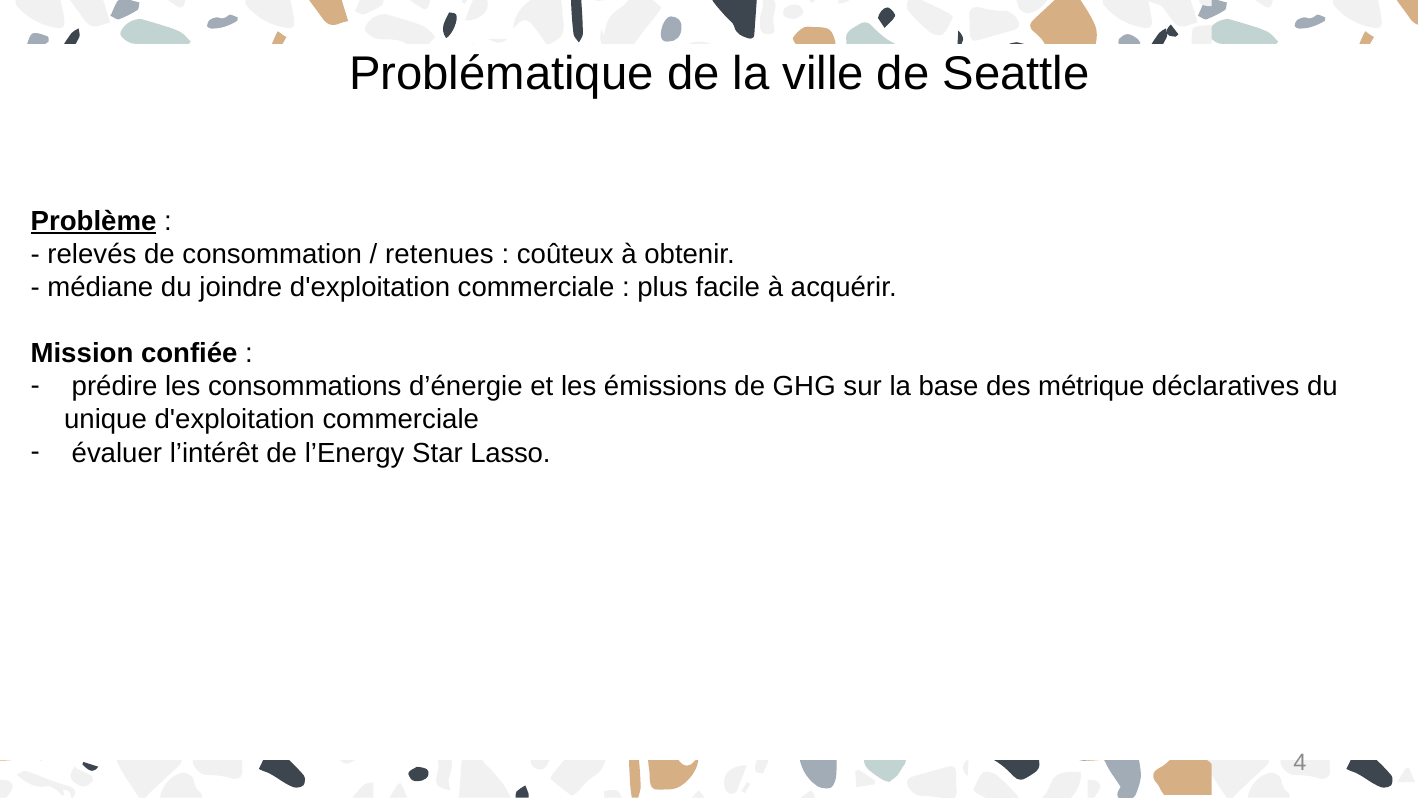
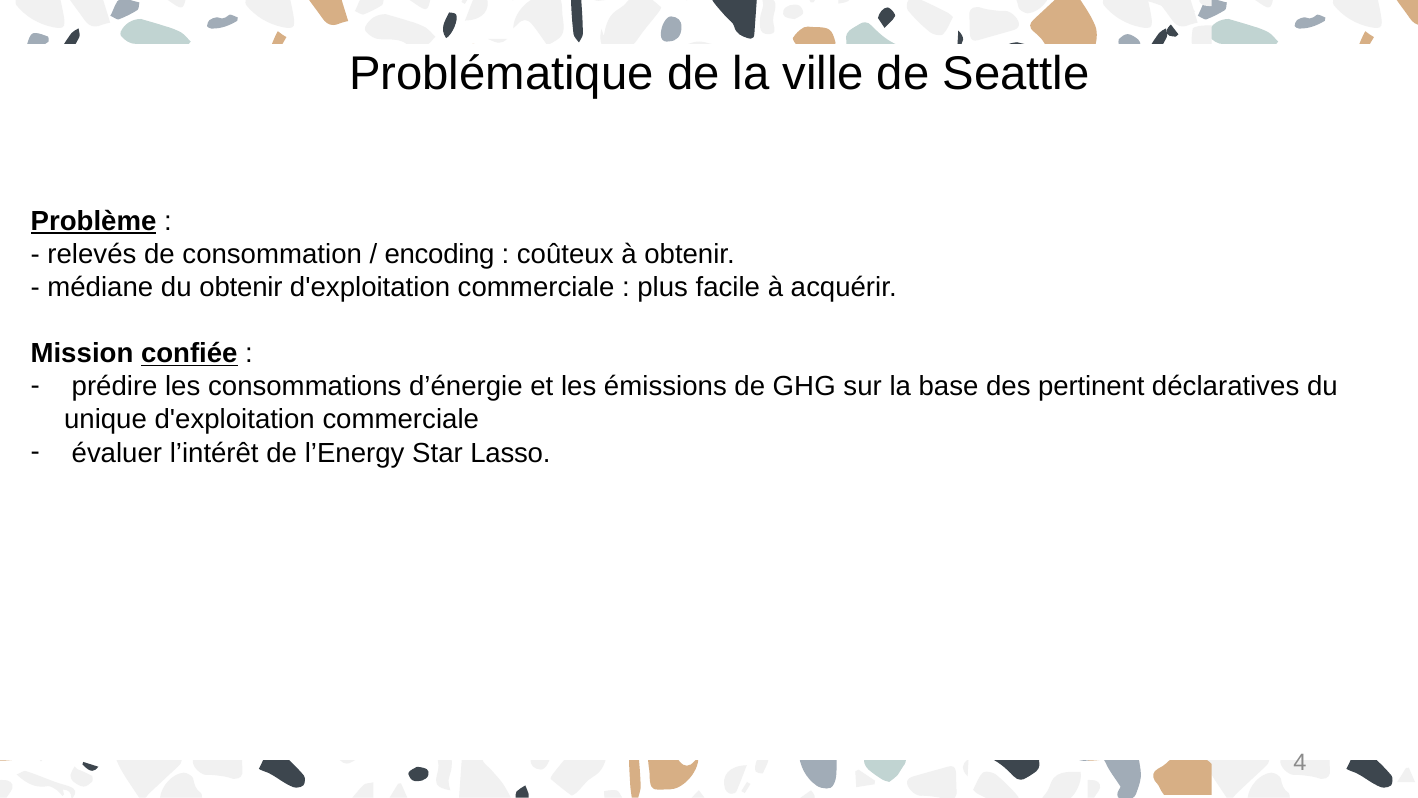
retenues: retenues -> encoding
du joindre: joindre -> obtenir
confiée underline: none -> present
métrique: métrique -> pertinent
